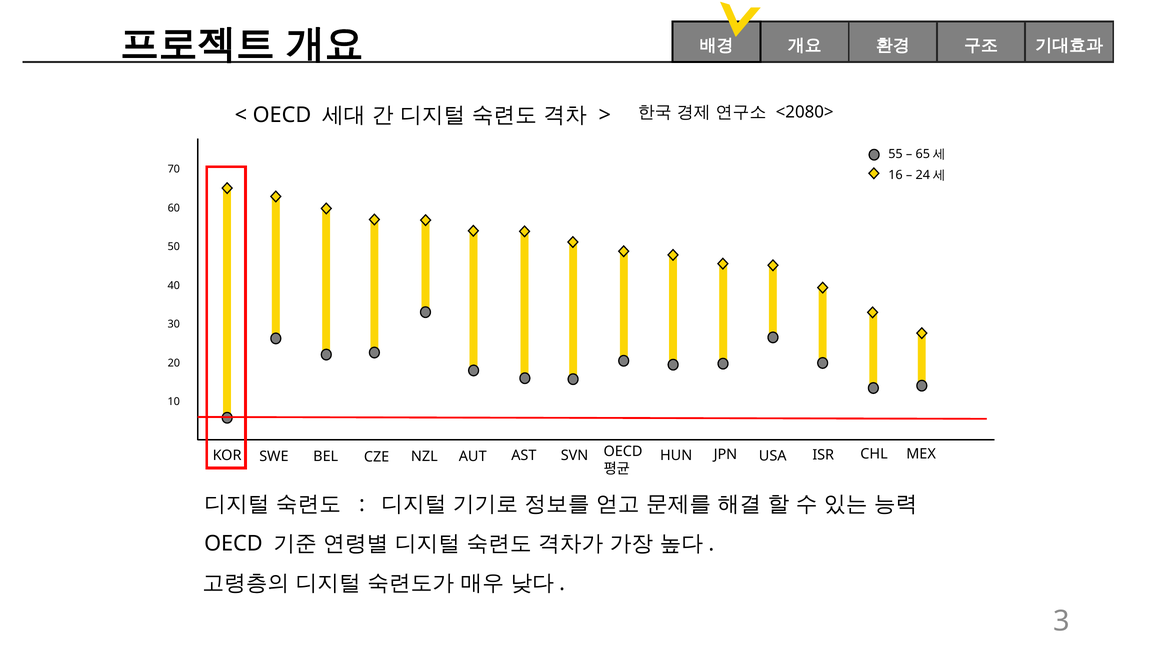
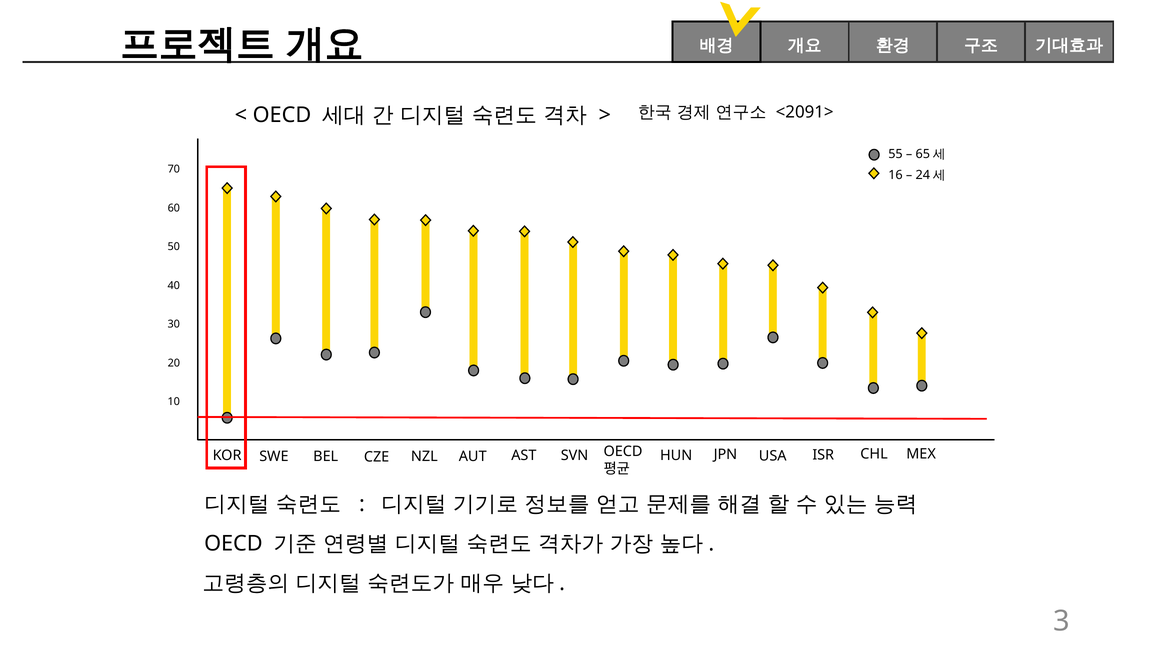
<2080>: <2080> -> <2091>
